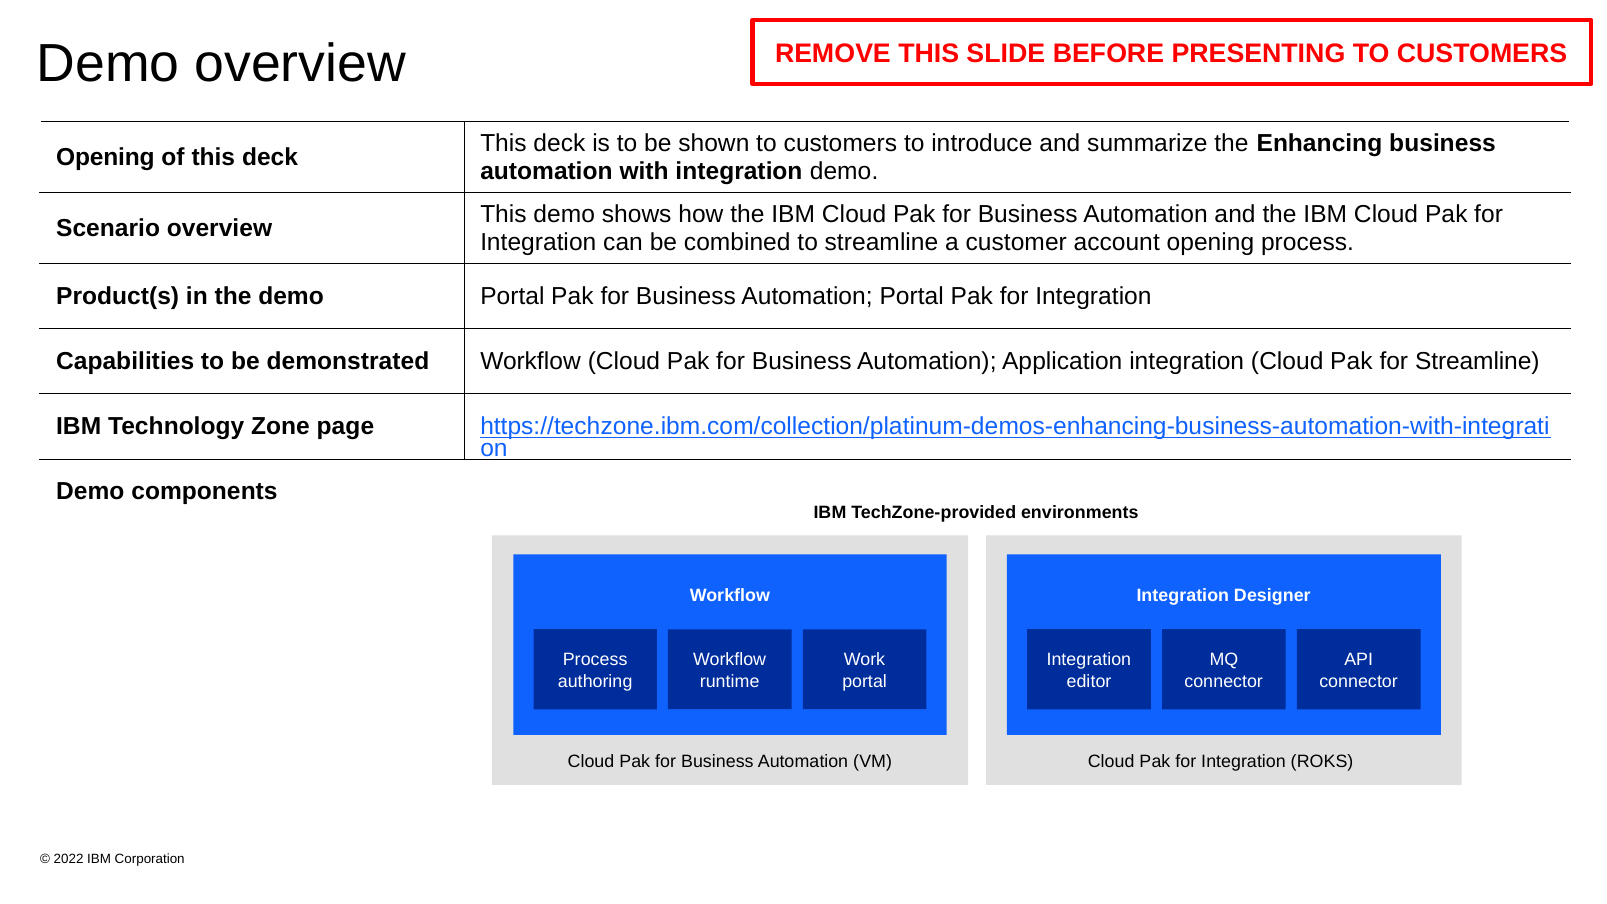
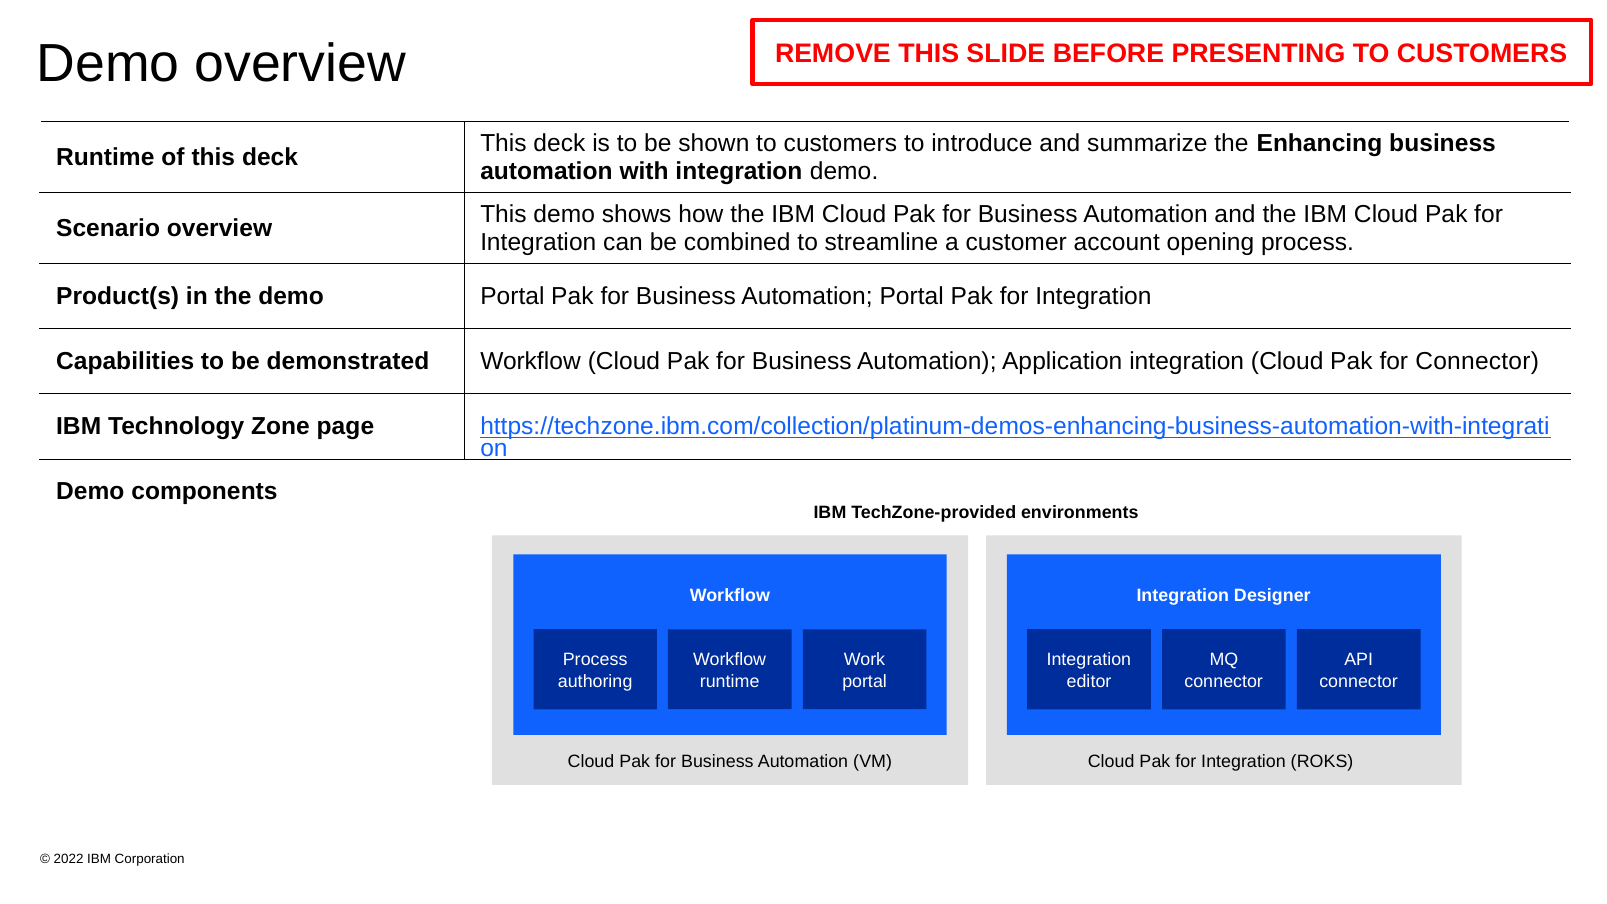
Opening at (105, 157): Opening -> Runtime
for Streamline: Streamline -> Connector
